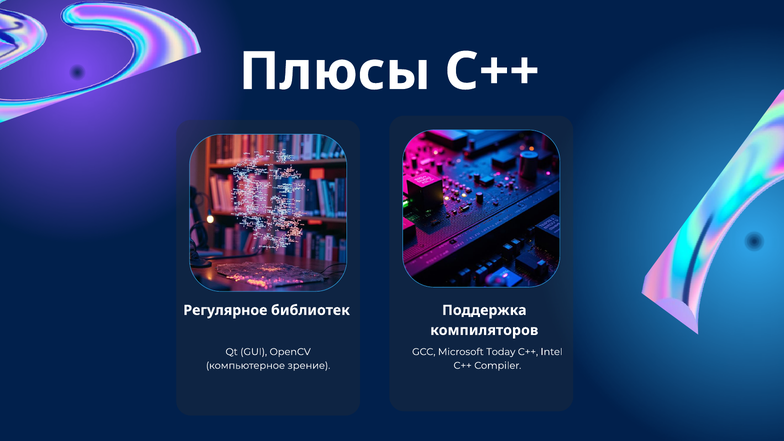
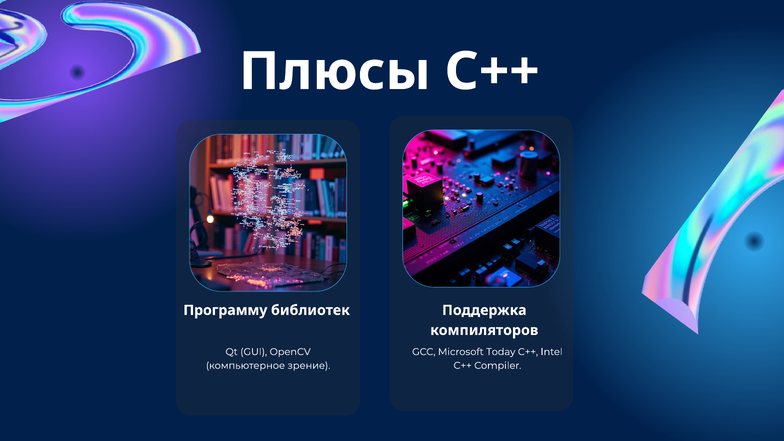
Регулярное: Регулярное -> Программу
